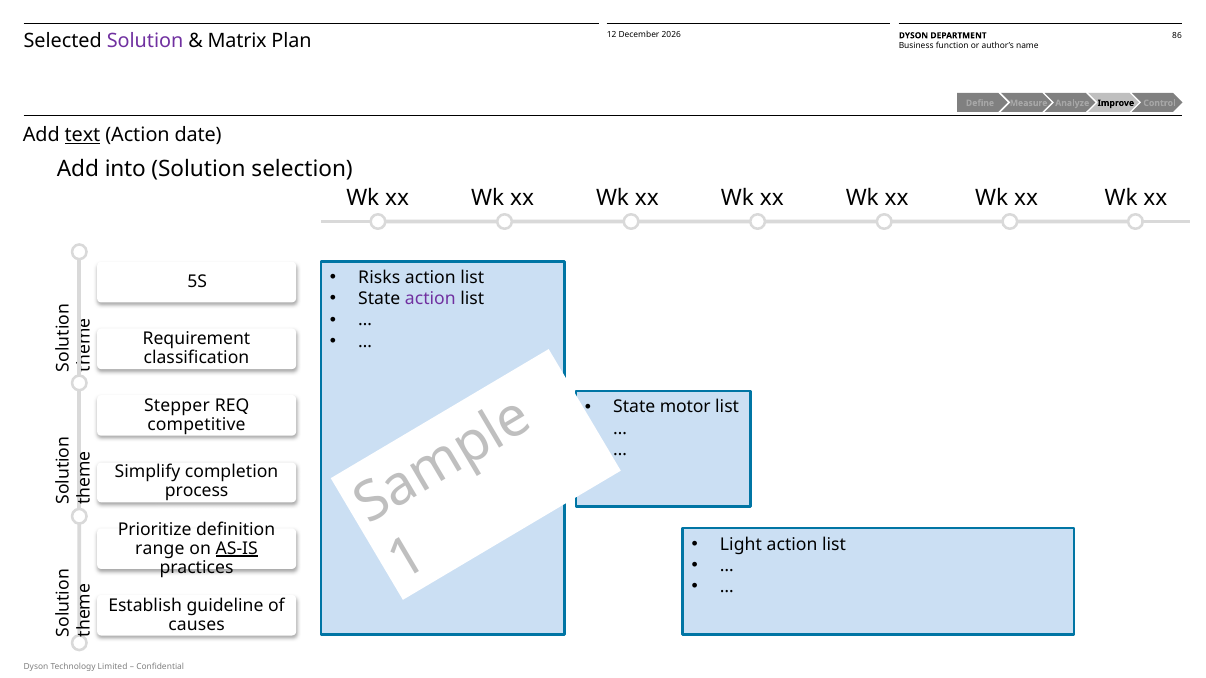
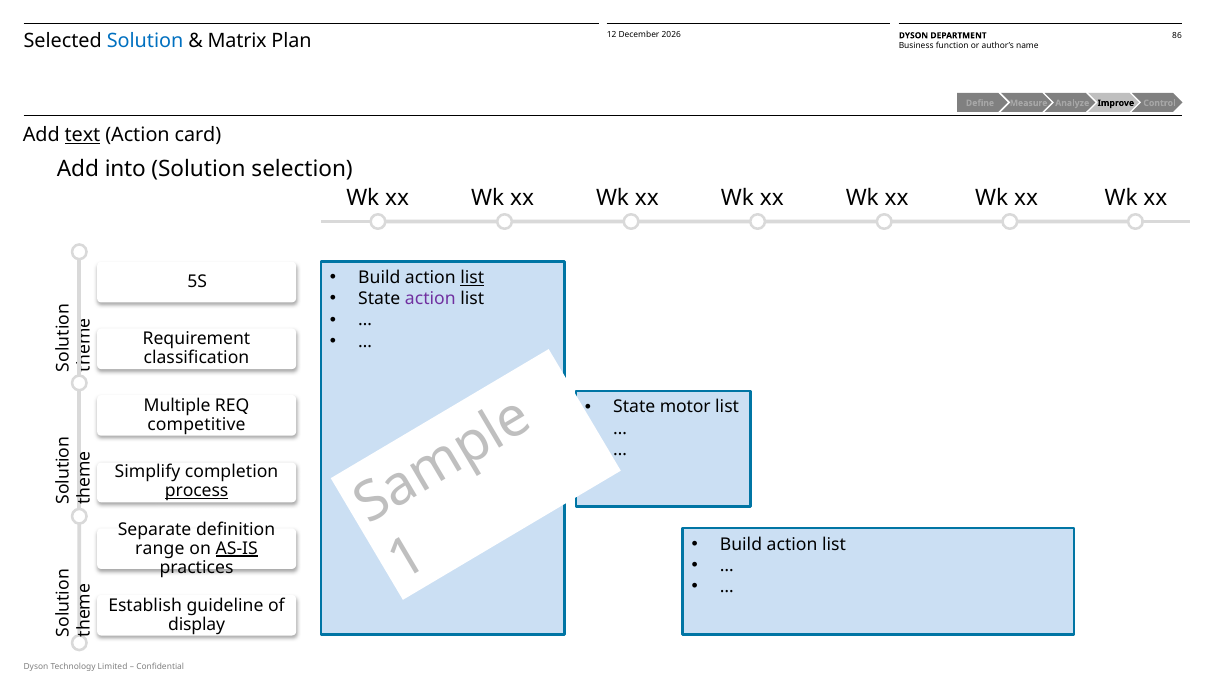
Solution at (145, 41) colour: purple -> blue
date: date -> card
Risks at (379, 278): Risks -> Build
list at (472, 278) underline: none -> present
Stepper: Stepper -> Multiple
process underline: none -> present
Prioritize: Prioritize -> Separate
Light at (741, 545): Light -> Build
causes: causes -> display
